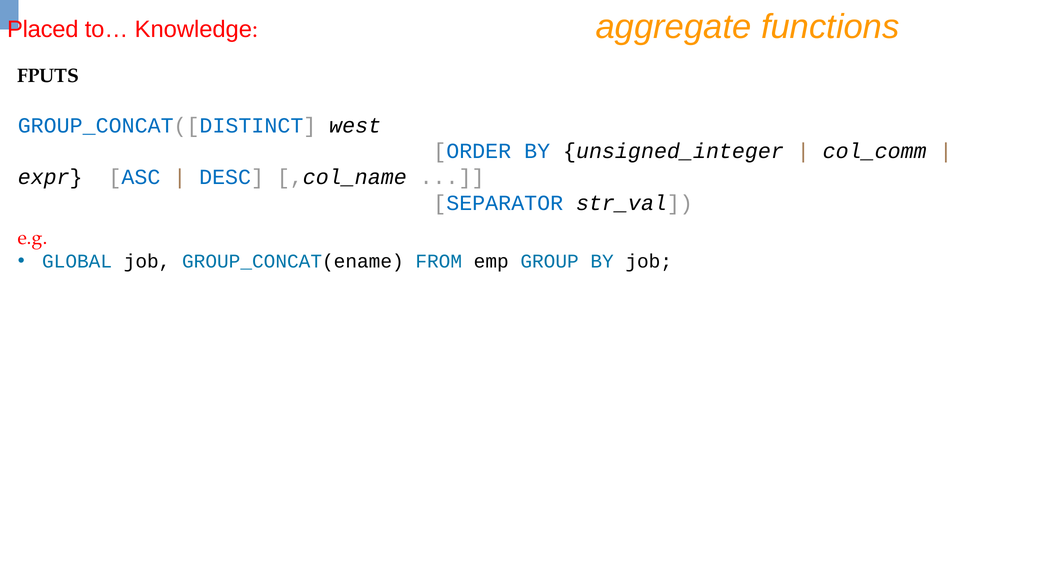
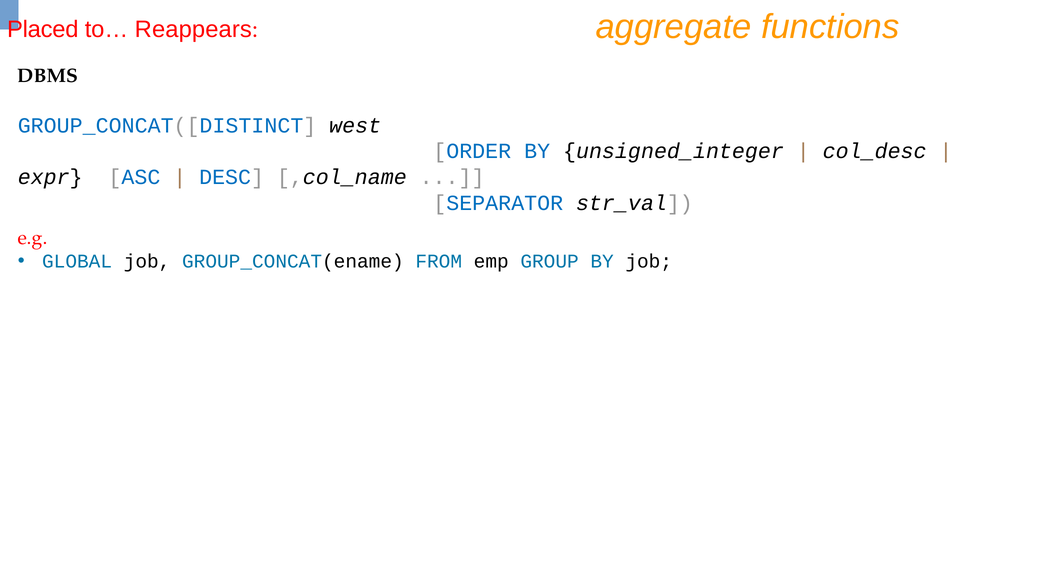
Knowledge: Knowledge -> Reappears
FPUTS: FPUTS -> DBMS
col_comm: col_comm -> col_desc
